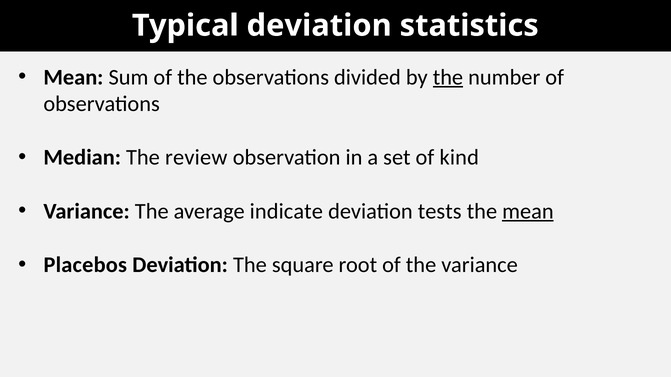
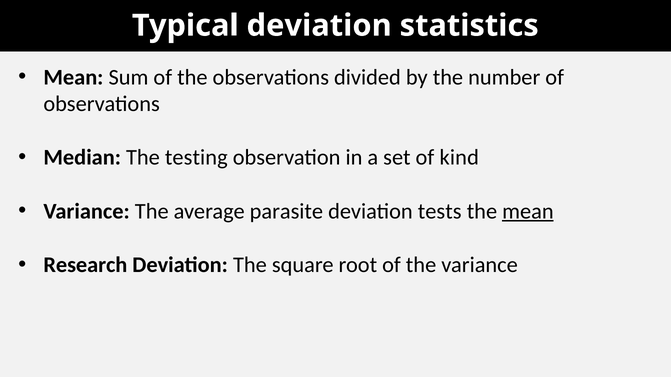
the at (448, 77) underline: present -> none
review: review -> testing
indicate: indicate -> parasite
Placebos: Placebos -> Research
